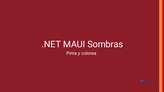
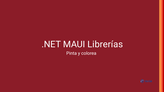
Sombras: Sombras -> Librerías
